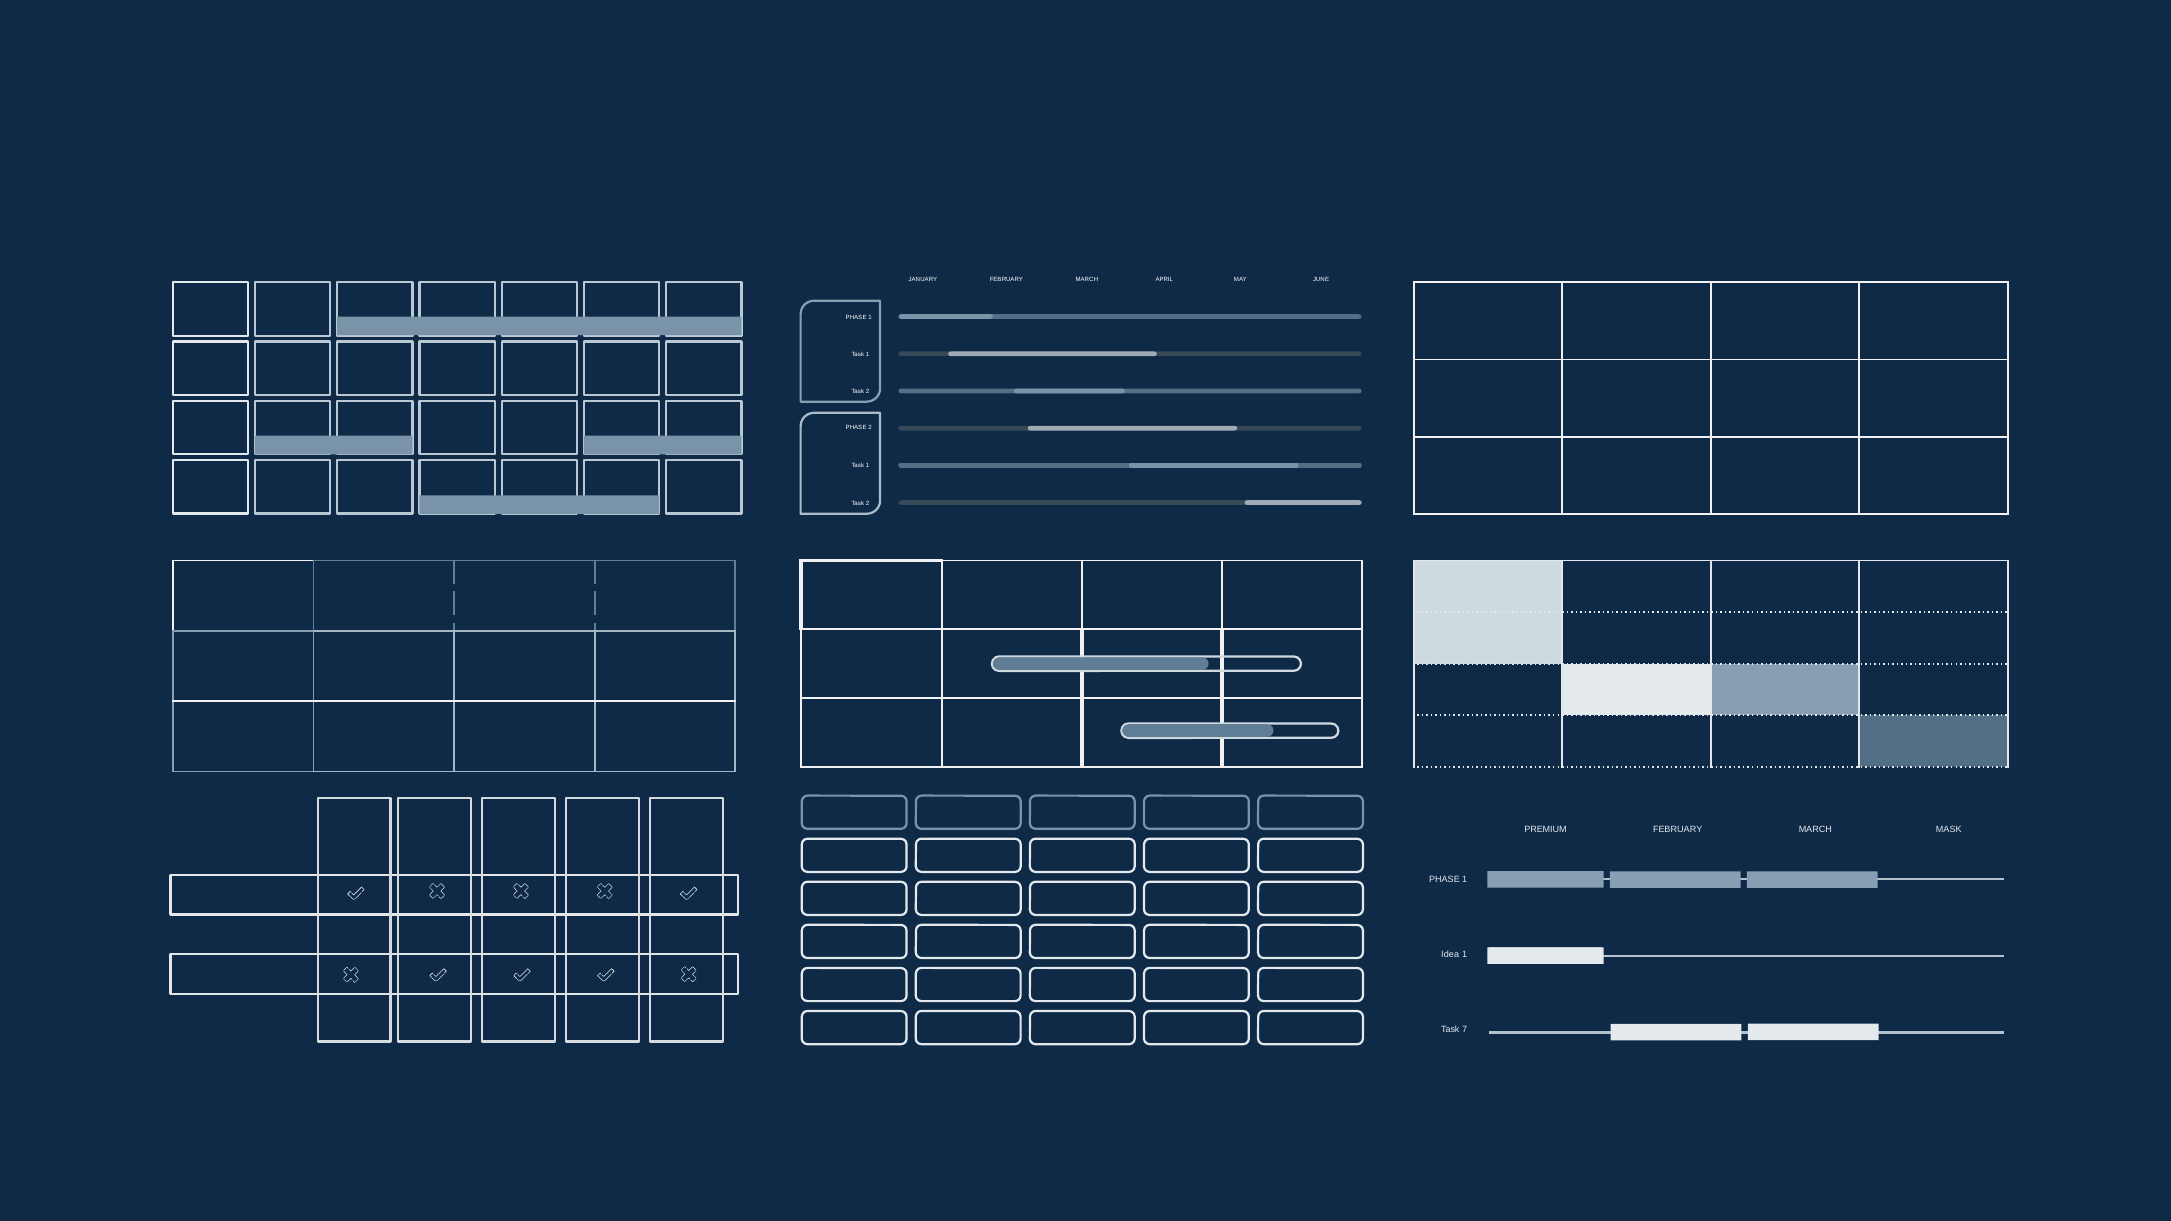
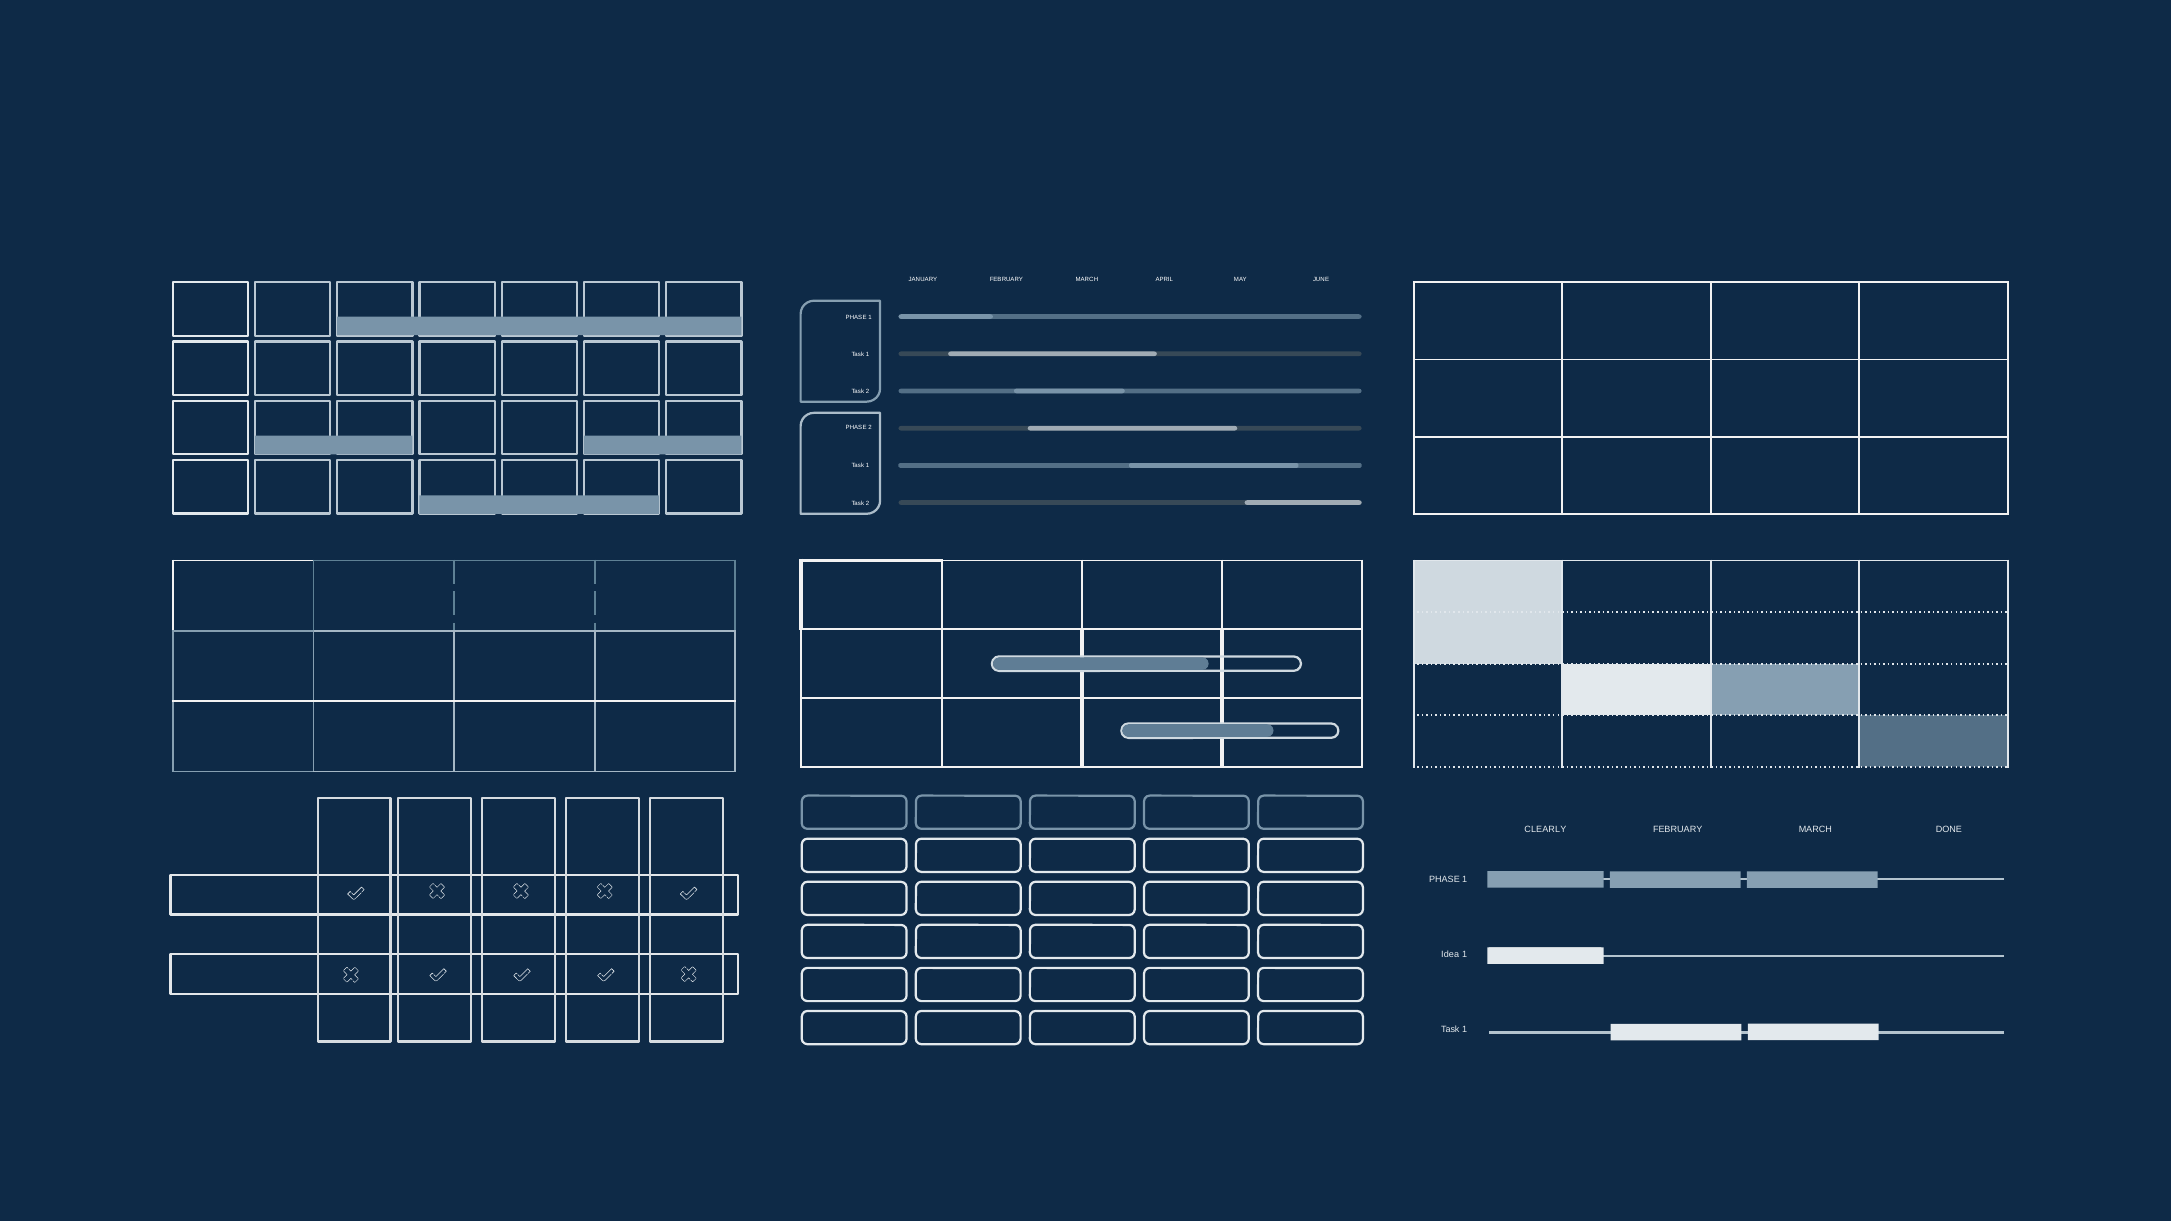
PREMIUM: PREMIUM -> CLEARLY
MASK: MASK -> DONE
7 at (1465, 1030): 7 -> 1
